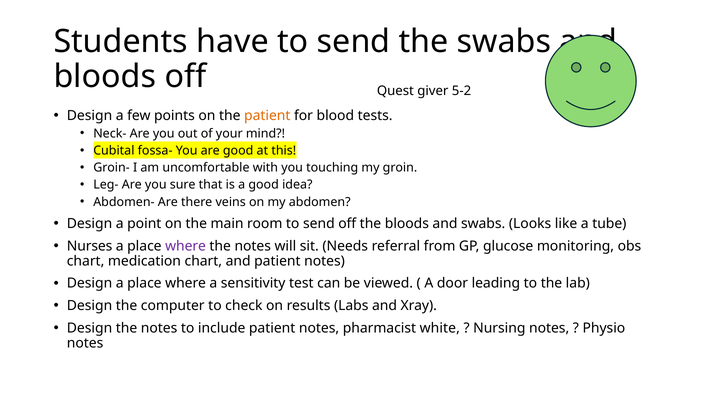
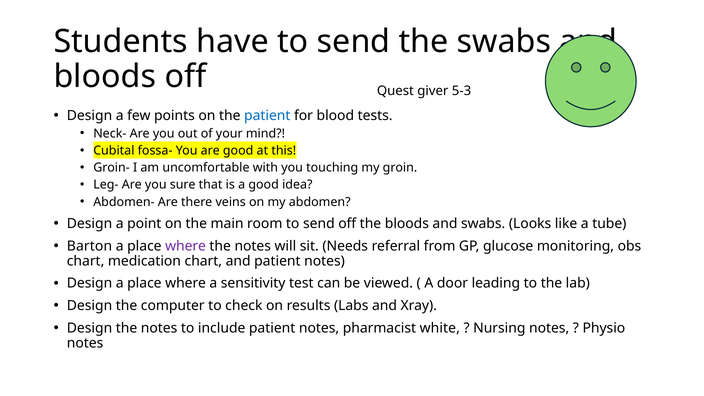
5-2: 5-2 -> 5-3
patient at (267, 115) colour: orange -> blue
Nurses: Nurses -> Barton
